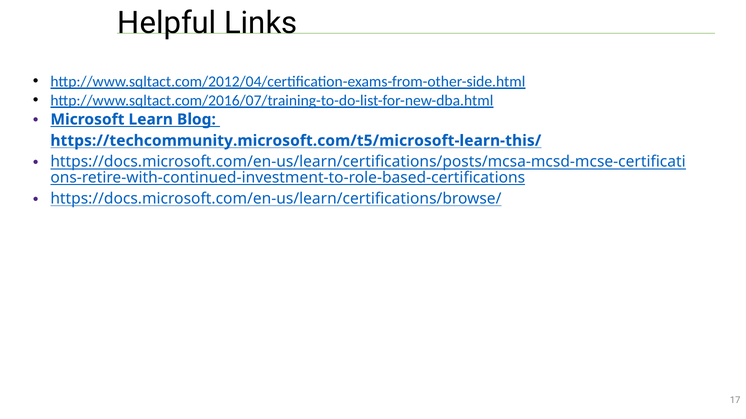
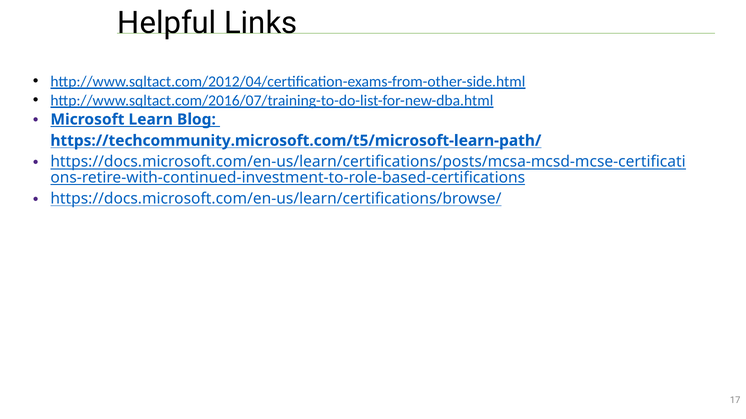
https://techcommunity.microsoft.com/t5/microsoft-learn-this/: https://techcommunity.microsoft.com/t5/microsoft-learn-this/ -> https://techcommunity.microsoft.com/t5/microsoft-learn-path/
